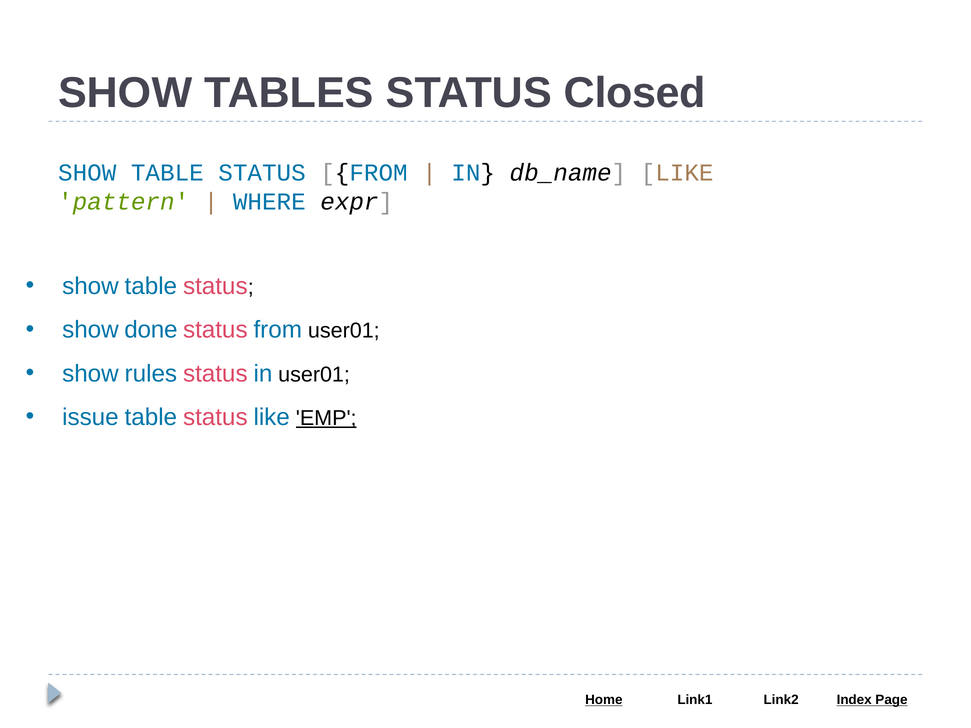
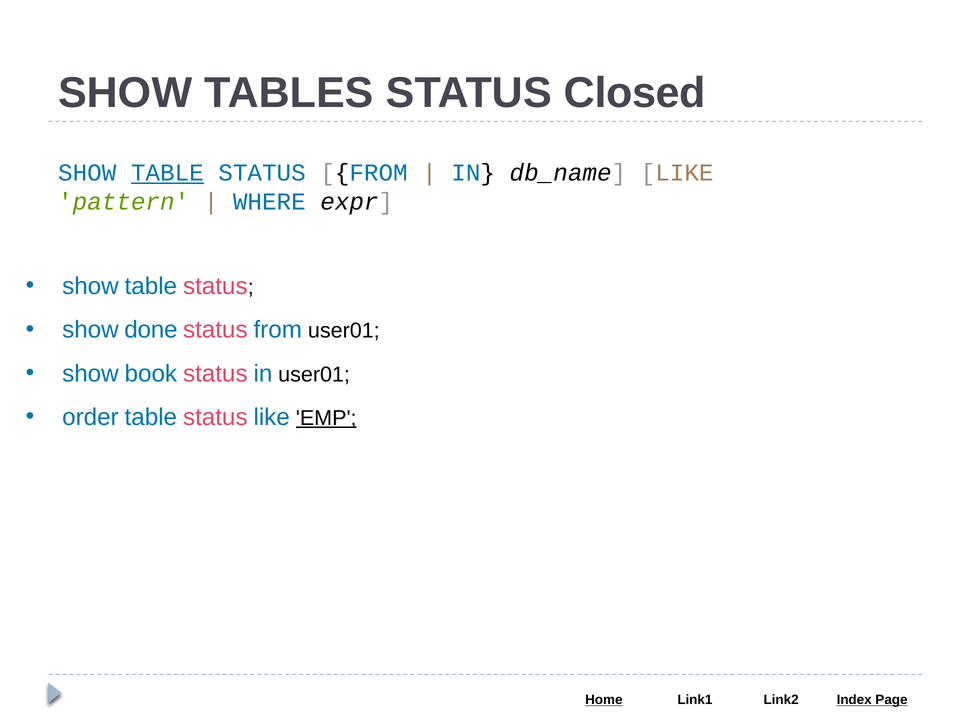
TABLE at (167, 173) underline: none -> present
rules: rules -> book
issue: issue -> order
